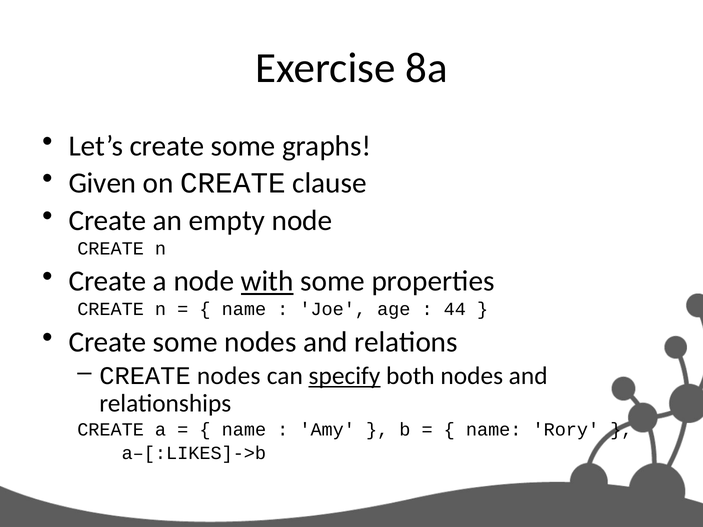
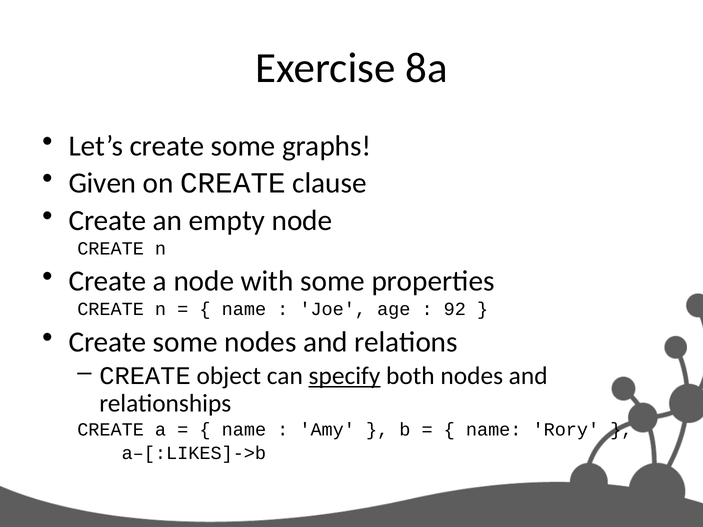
with underline: present -> none
44: 44 -> 92
CREATE nodes: nodes -> object
